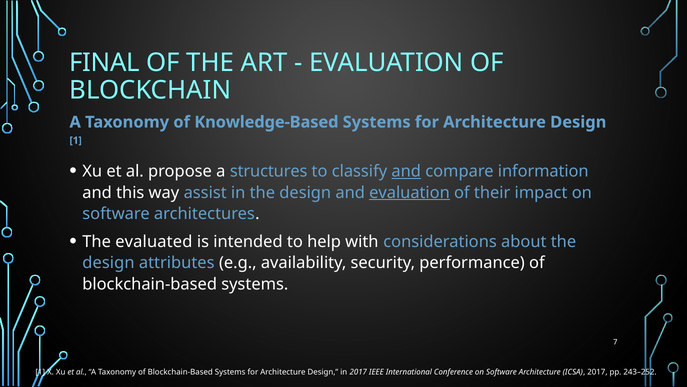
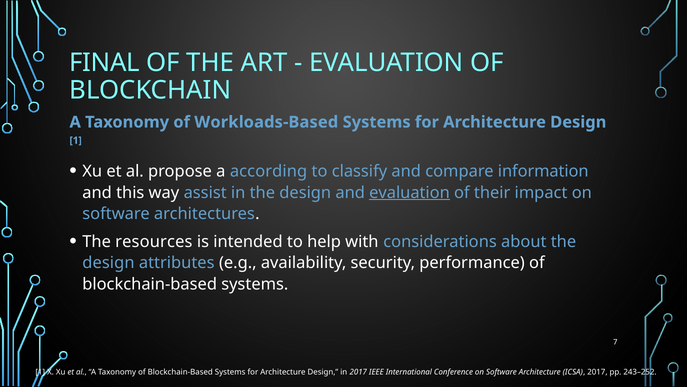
Knowledge-Based: Knowledge-Based -> Workloads-Based
structures: structures -> according
and at (406, 171) underline: present -> none
evaluated: evaluated -> resources
